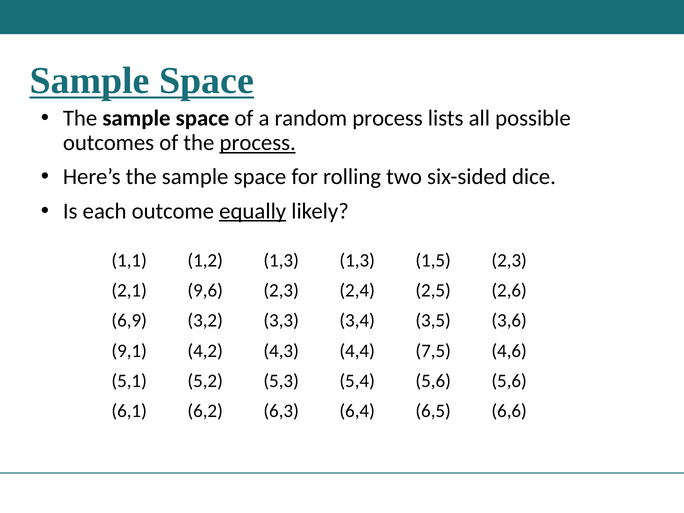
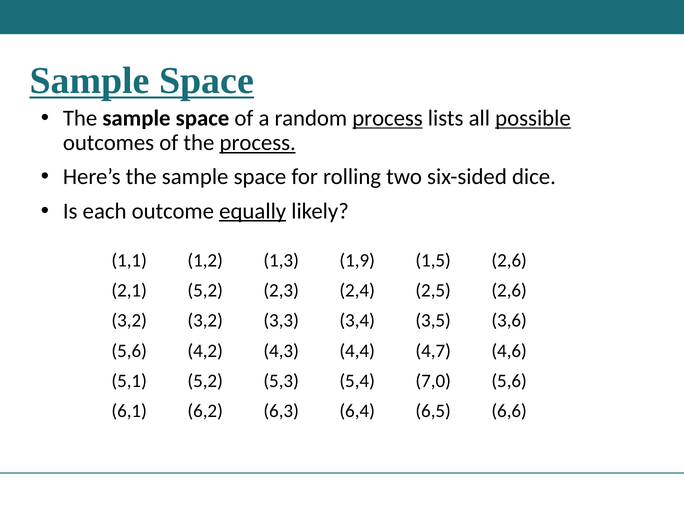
process at (388, 118) underline: none -> present
possible underline: none -> present
1,3 1,3: 1,3 -> 1,9
1,5 2,3: 2,3 -> 2,6
2,1 9,6: 9,6 -> 5,2
6,9 at (129, 321): 6,9 -> 3,2
9,1 at (129, 351): 9,1 -> 5,6
7,5: 7,5 -> 4,7
5,4 5,6: 5,6 -> 7,0
